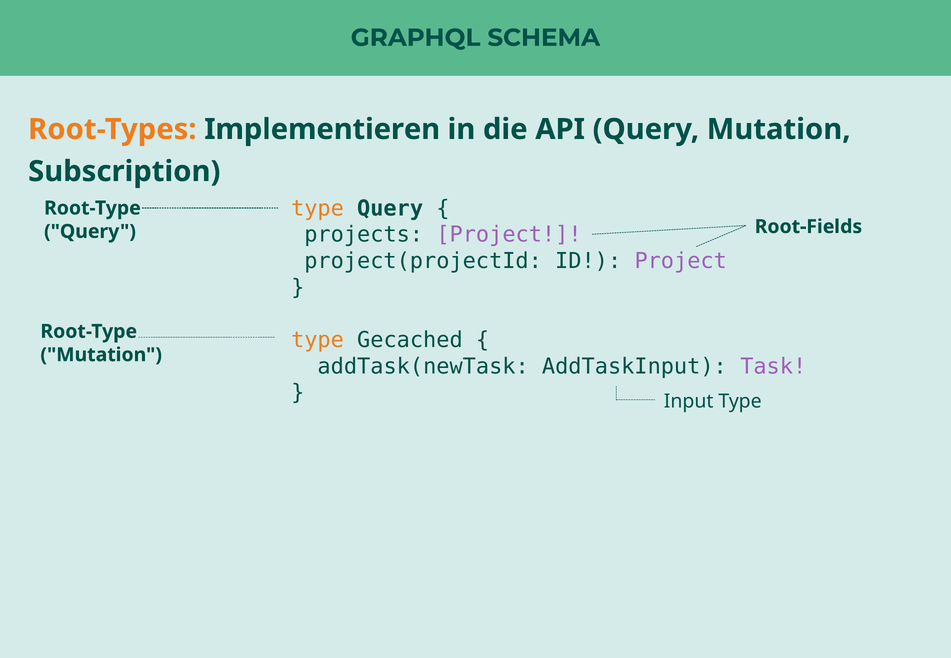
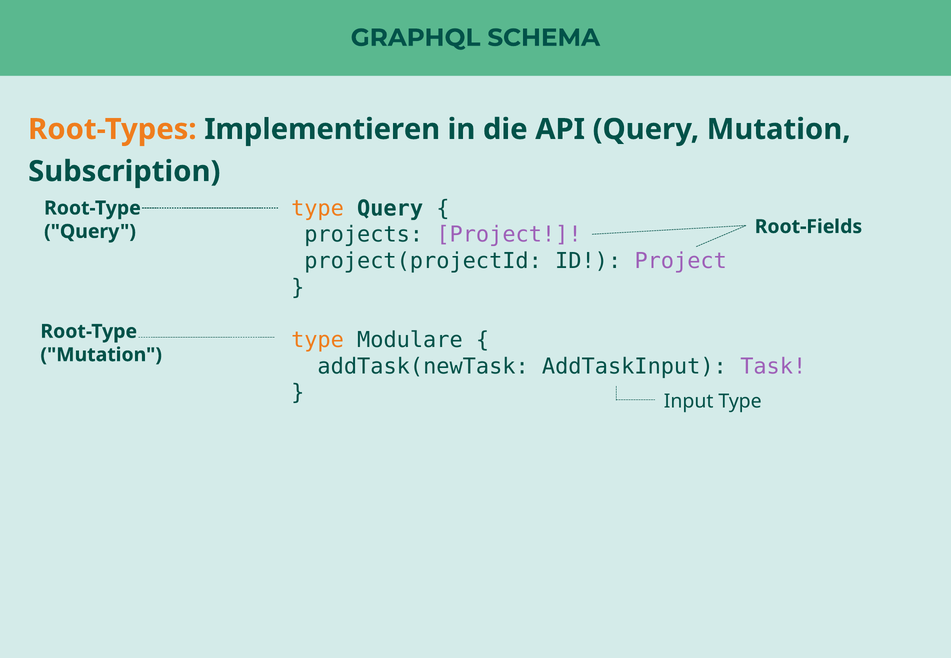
Gecached: Gecached -> Modulare
